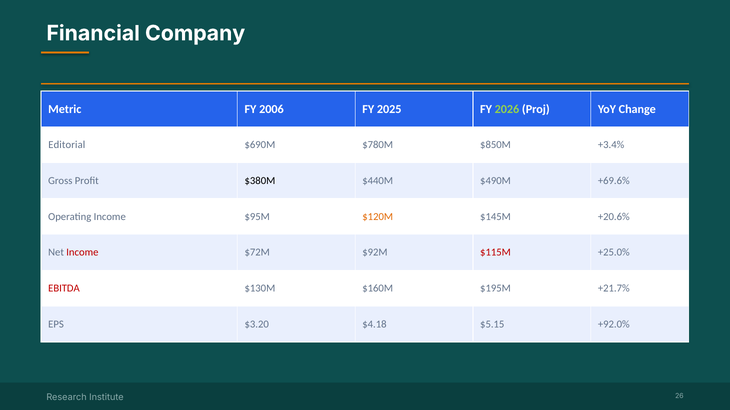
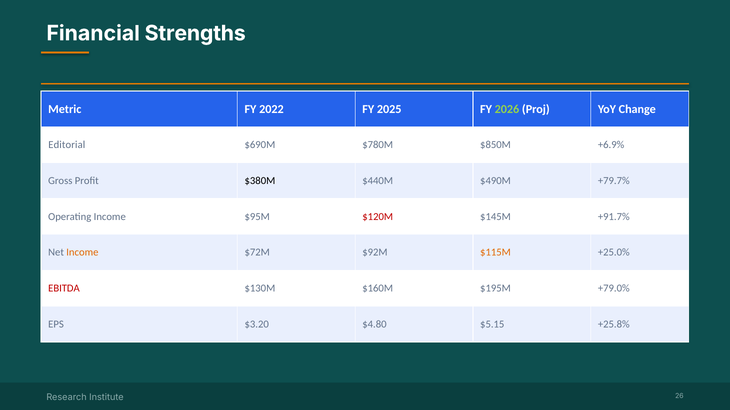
Company: Company -> Strengths
2006: 2006 -> 2022
+3.4%: +3.4% -> +6.9%
+69.6%: +69.6% -> +79.7%
$120M colour: orange -> red
+20.6%: +20.6% -> +91.7%
Income at (82, 253) colour: red -> orange
$115M colour: red -> orange
+21.7%: +21.7% -> +79.0%
$4.18: $4.18 -> $4.80
+92.0%: +92.0% -> +25.8%
